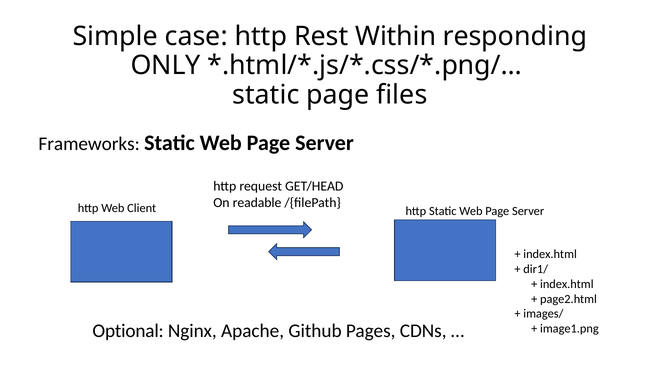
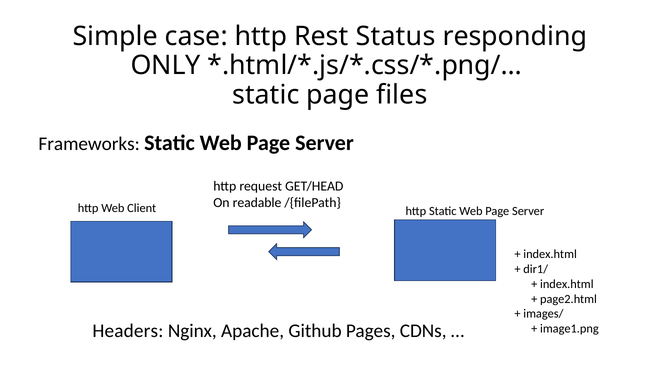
Within: Within -> Status
Optional: Optional -> Headers
